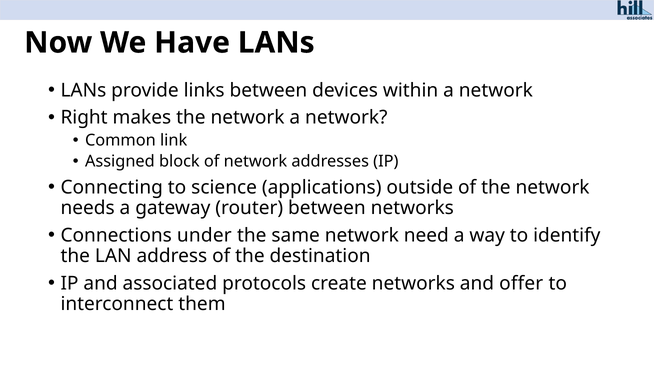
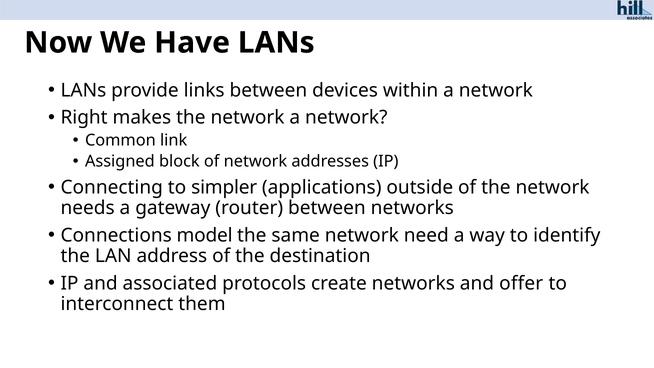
science: science -> simpler
under: under -> model
